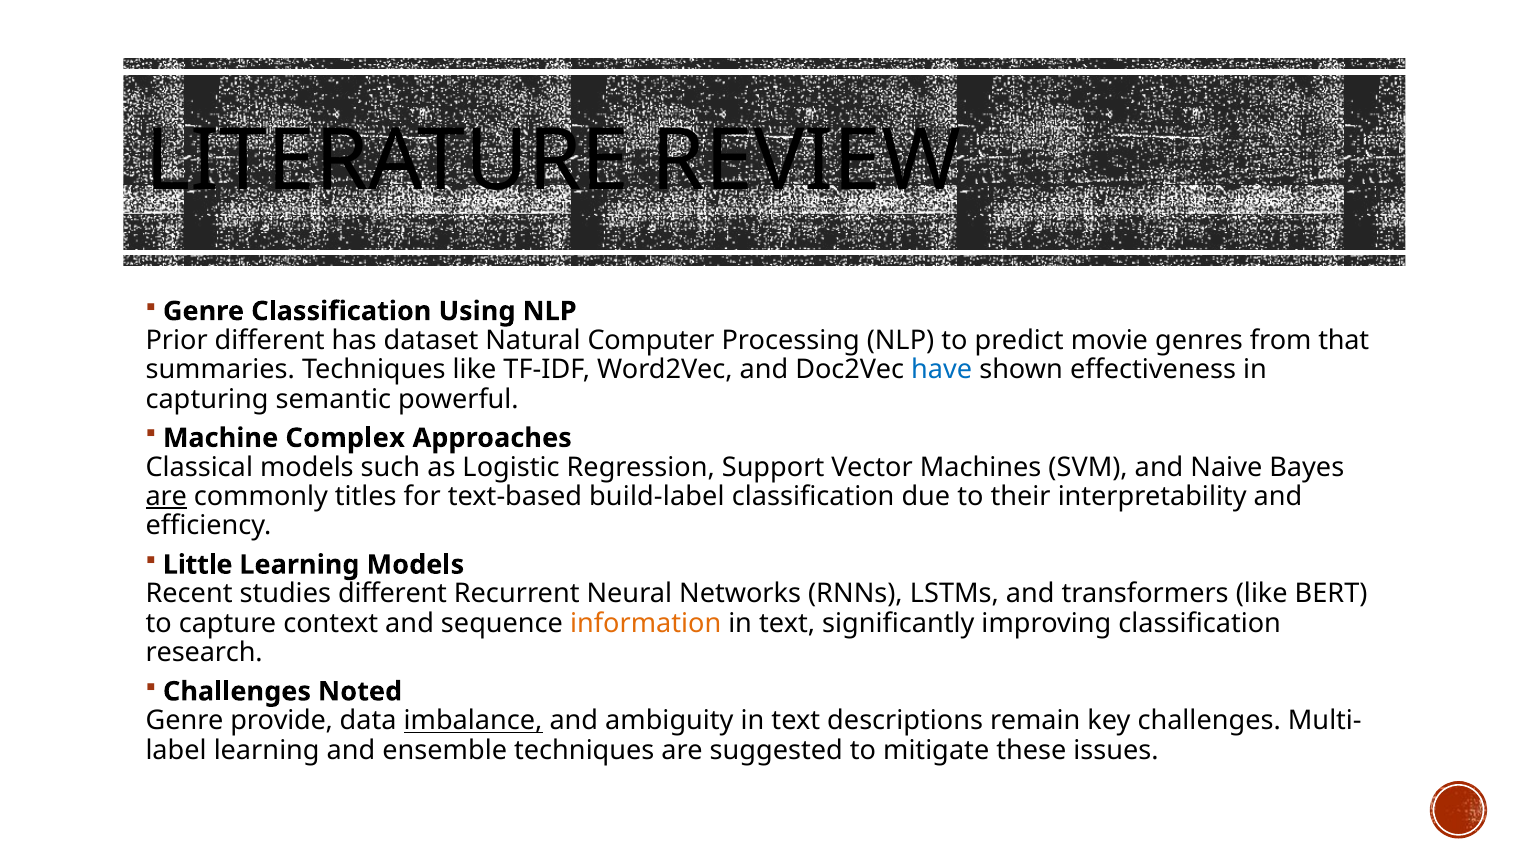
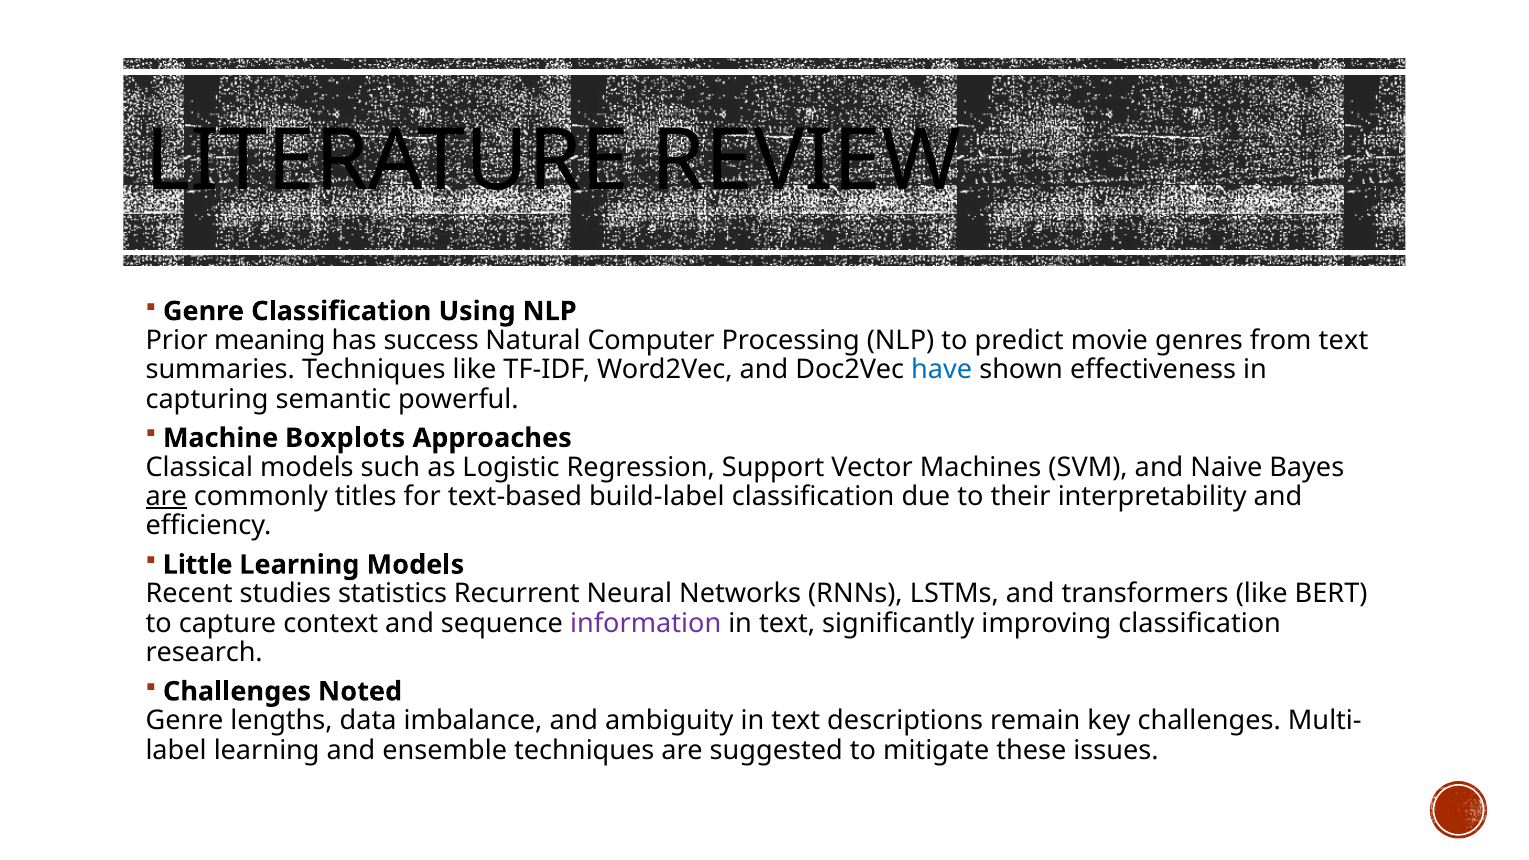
Prior different: different -> meaning
dataset: dataset -> success
from that: that -> text
Complex: Complex -> Boxplots
studies different: different -> statistics
information colour: orange -> purple
provide: provide -> lengths
imbalance underline: present -> none
